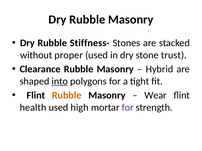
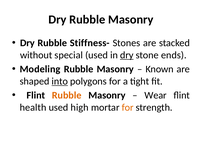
proper: proper -> special
dry at (127, 55) underline: none -> present
trust: trust -> ends
Clearance: Clearance -> Modeling
Hybrid: Hybrid -> Known
for at (128, 108) colour: purple -> orange
